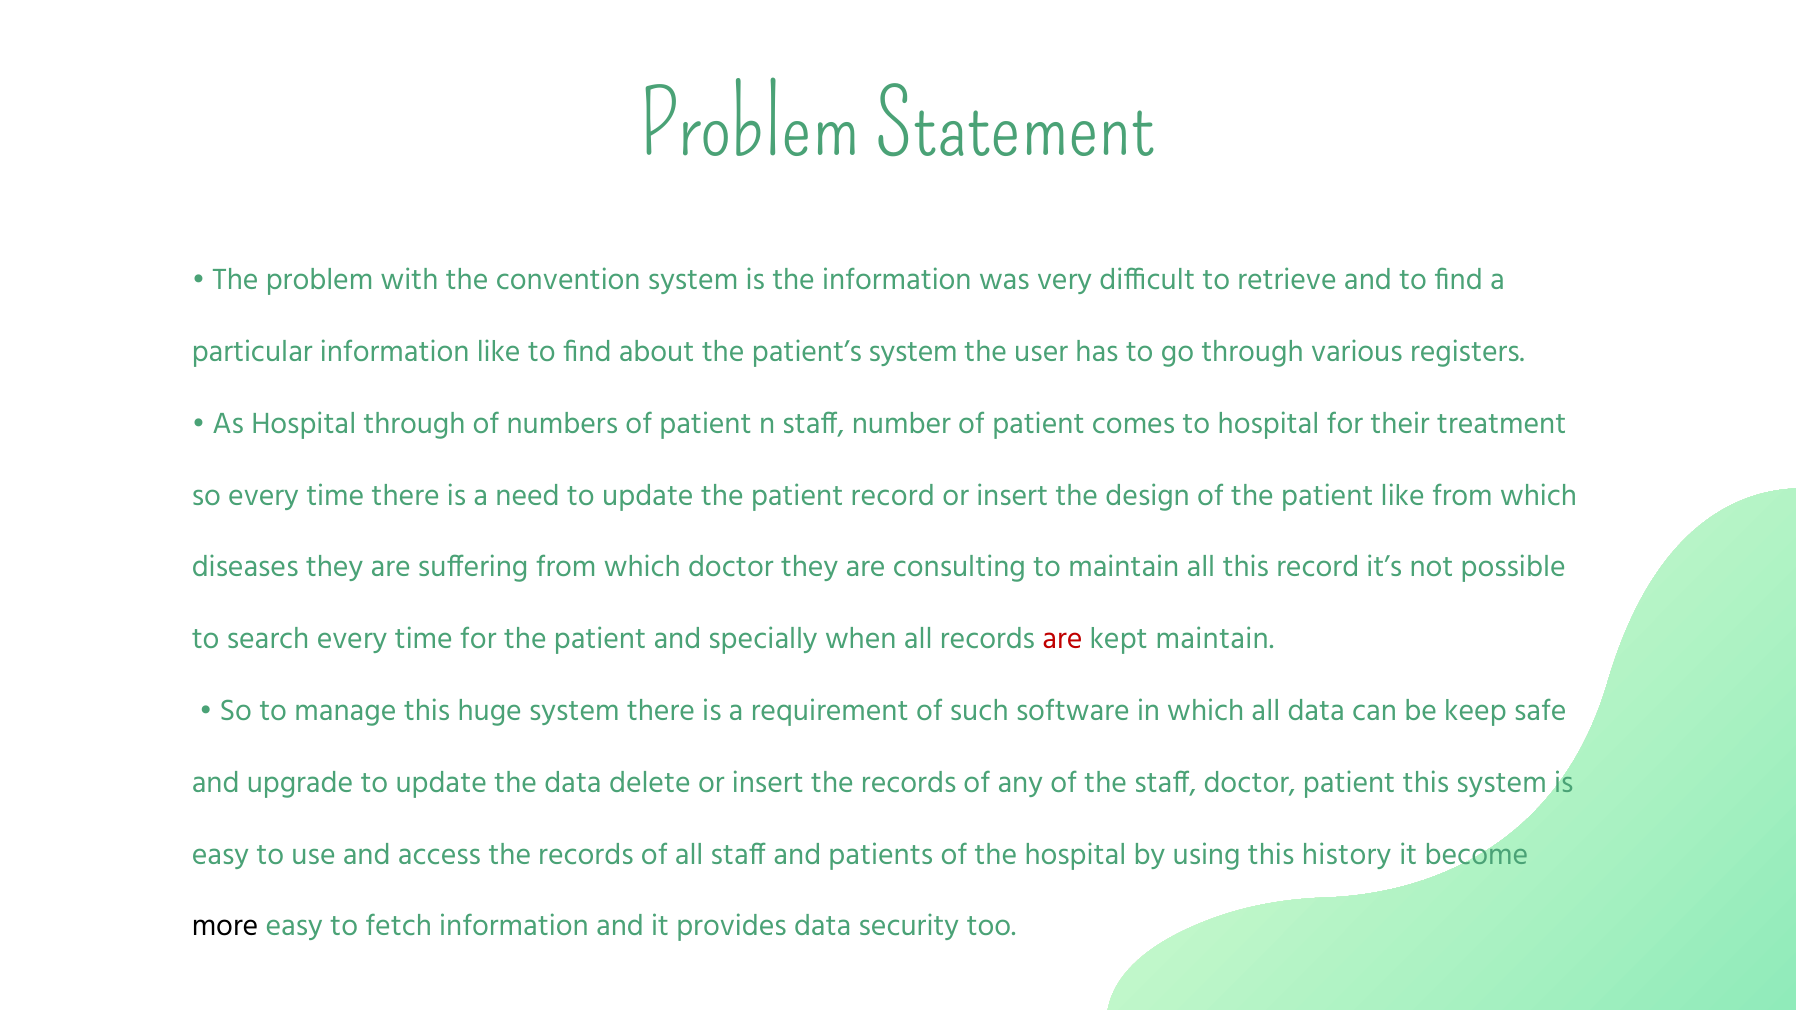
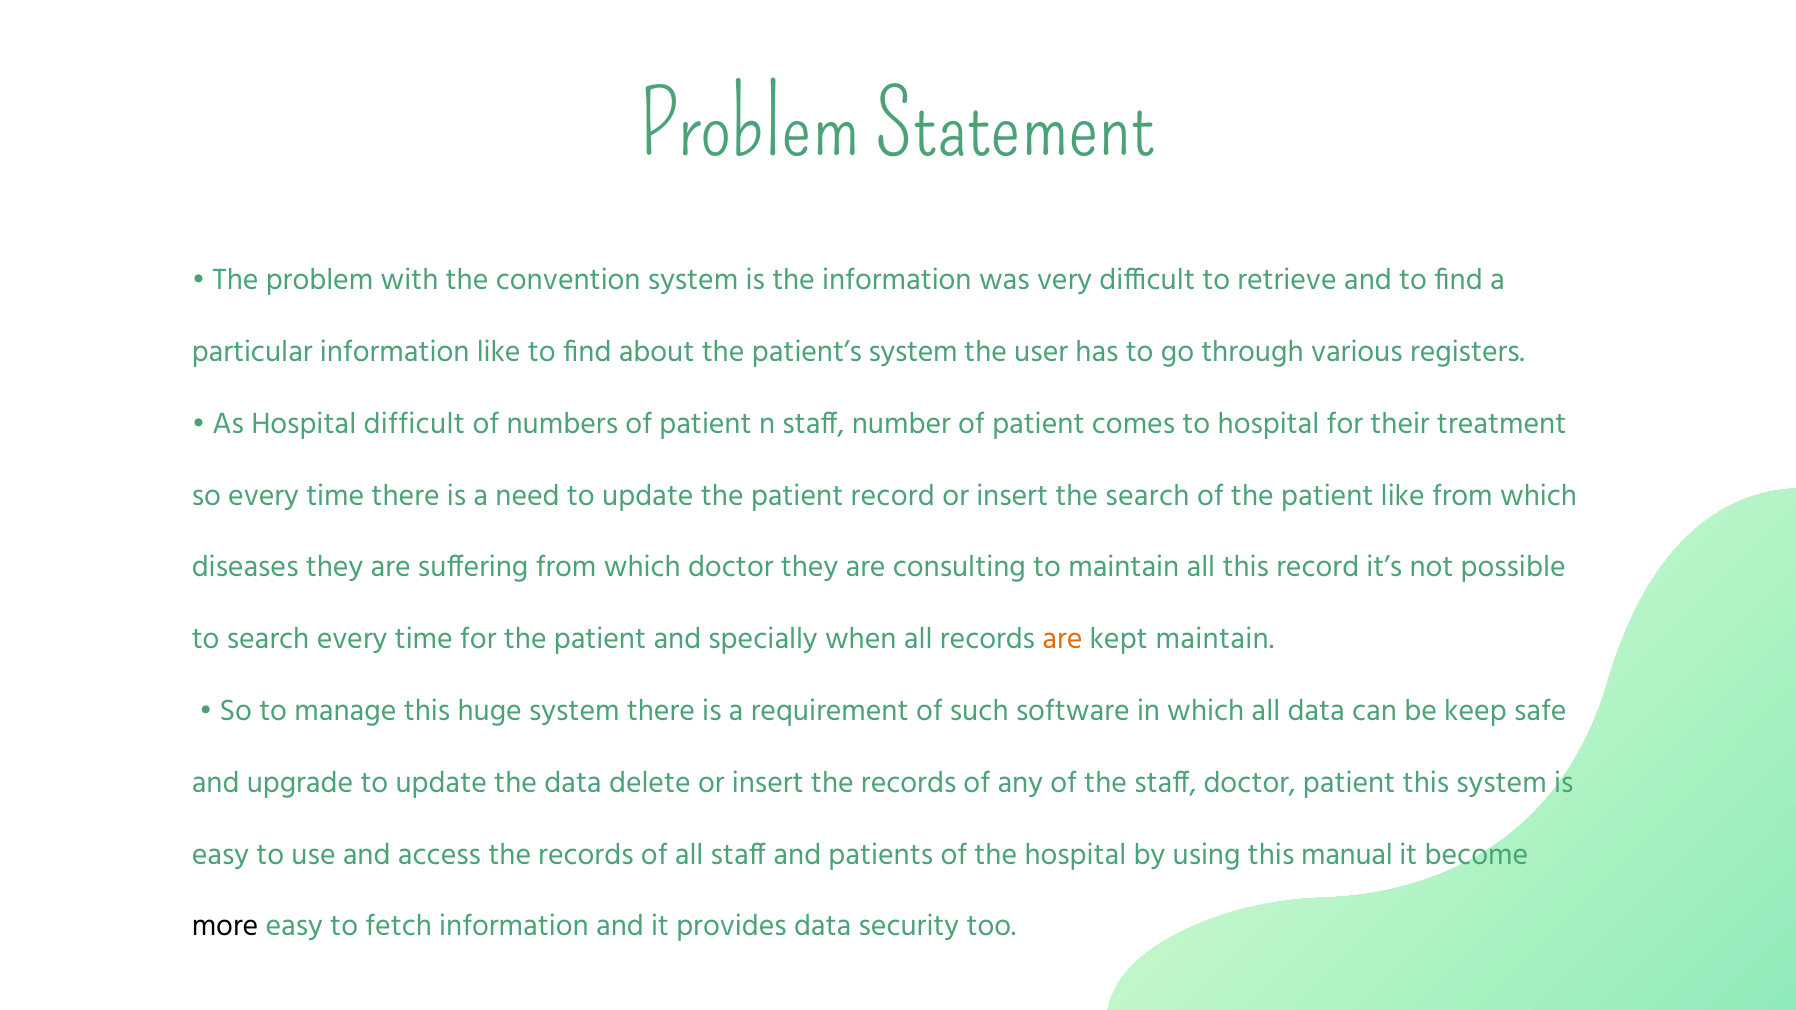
Hospital through: through -> difficult
the design: design -> search
are at (1062, 639) colour: red -> orange
history: history -> manual
